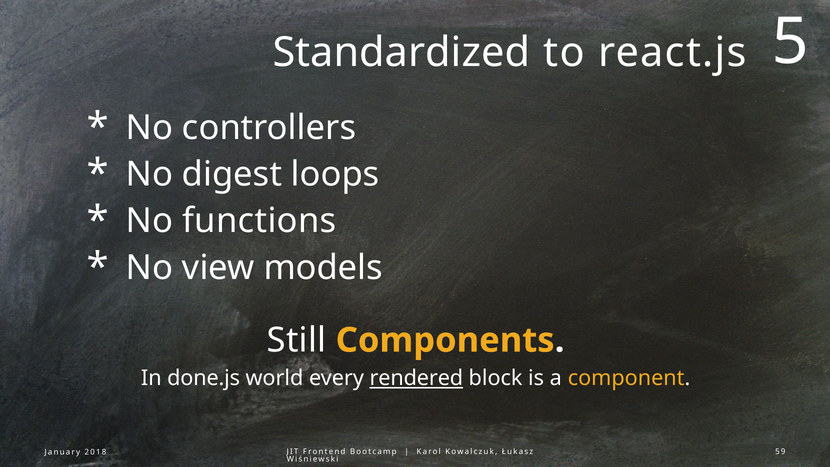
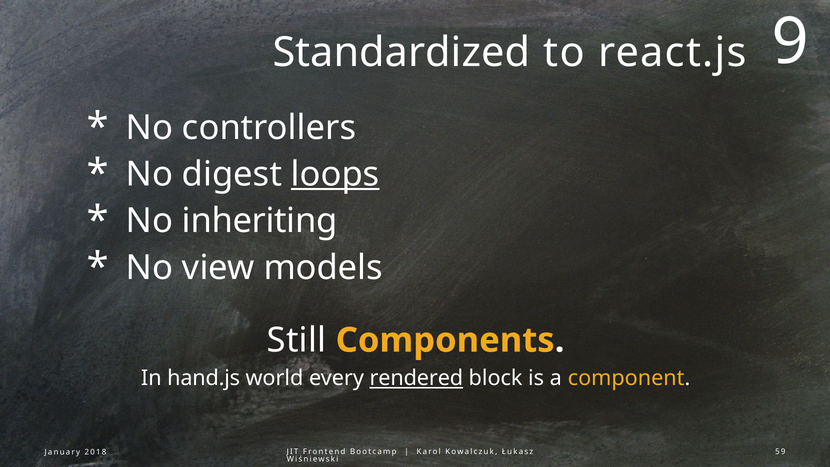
5: 5 -> 9
loops underline: none -> present
functions: functions -> inheriting
done.js: done.js -> hand.js
